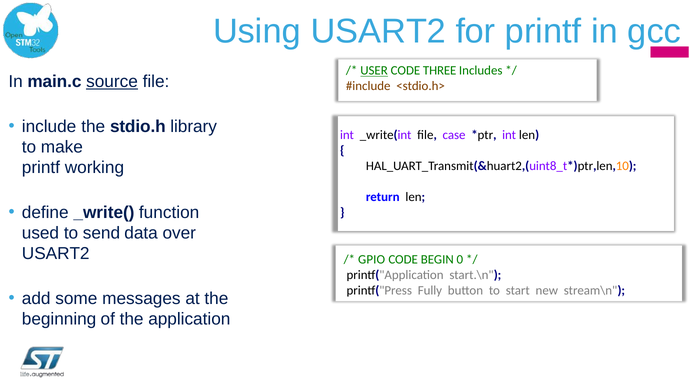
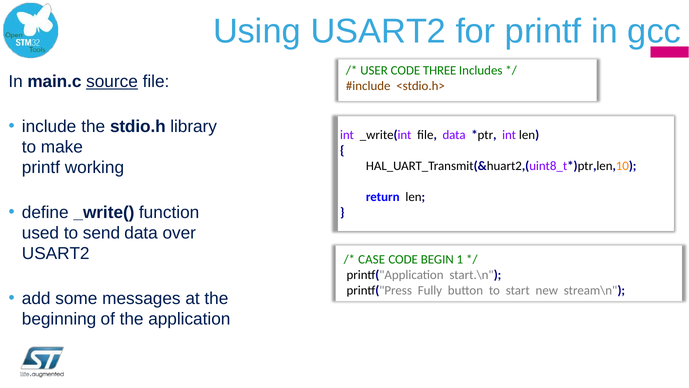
USER underline: present -> none
file case: case -> data
GPIO: GPIO -> CASE
0: 0 -> 1
